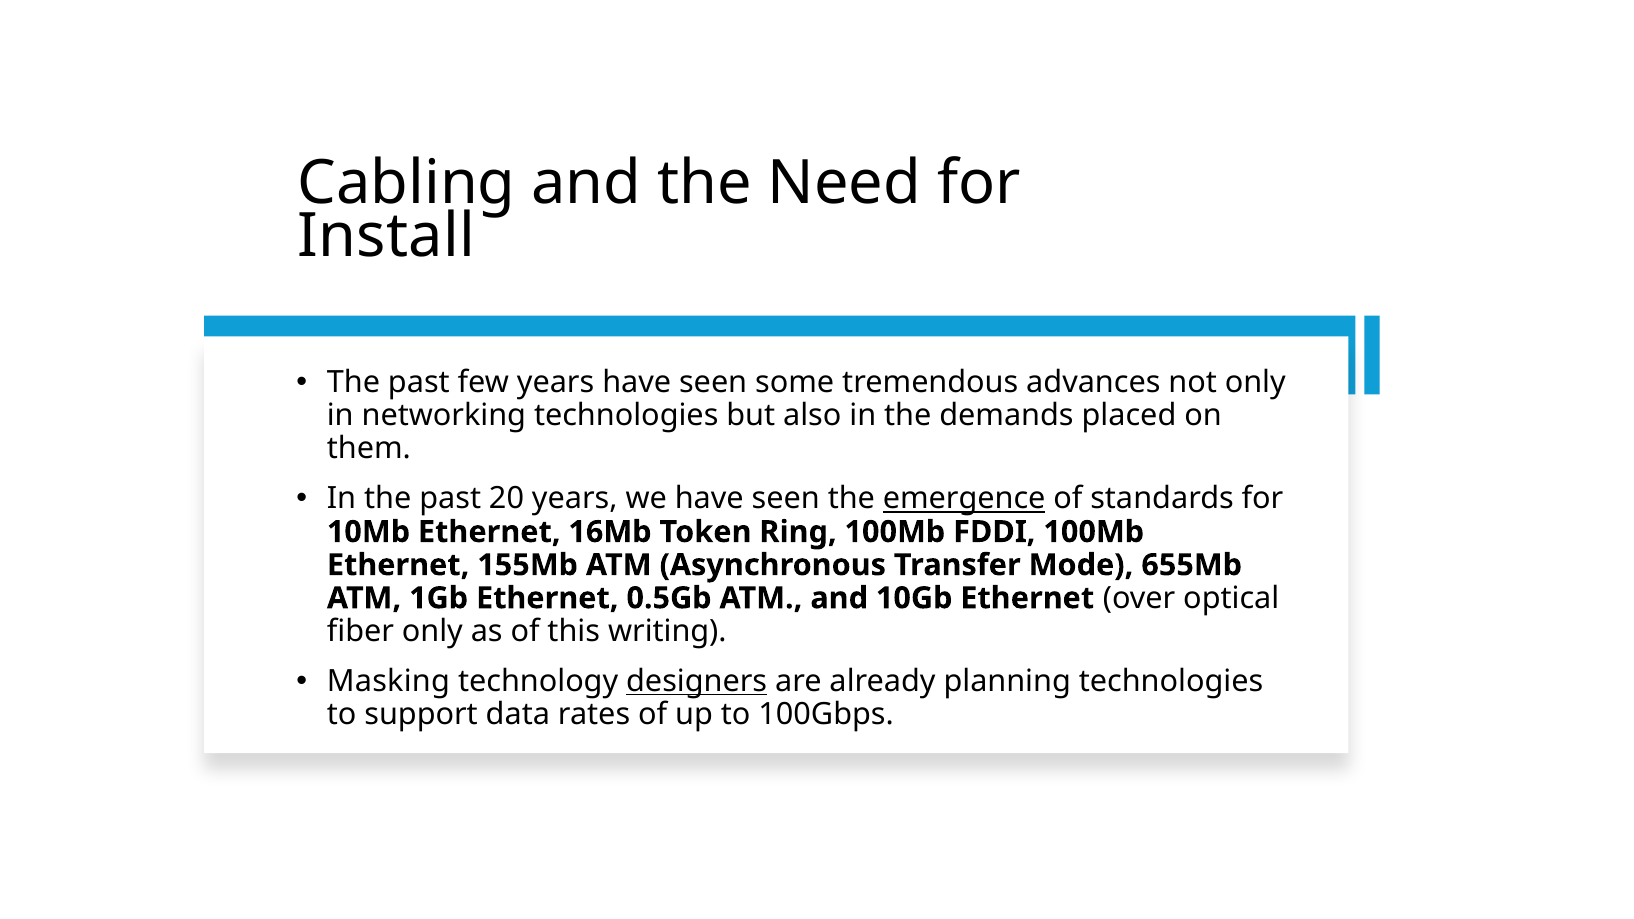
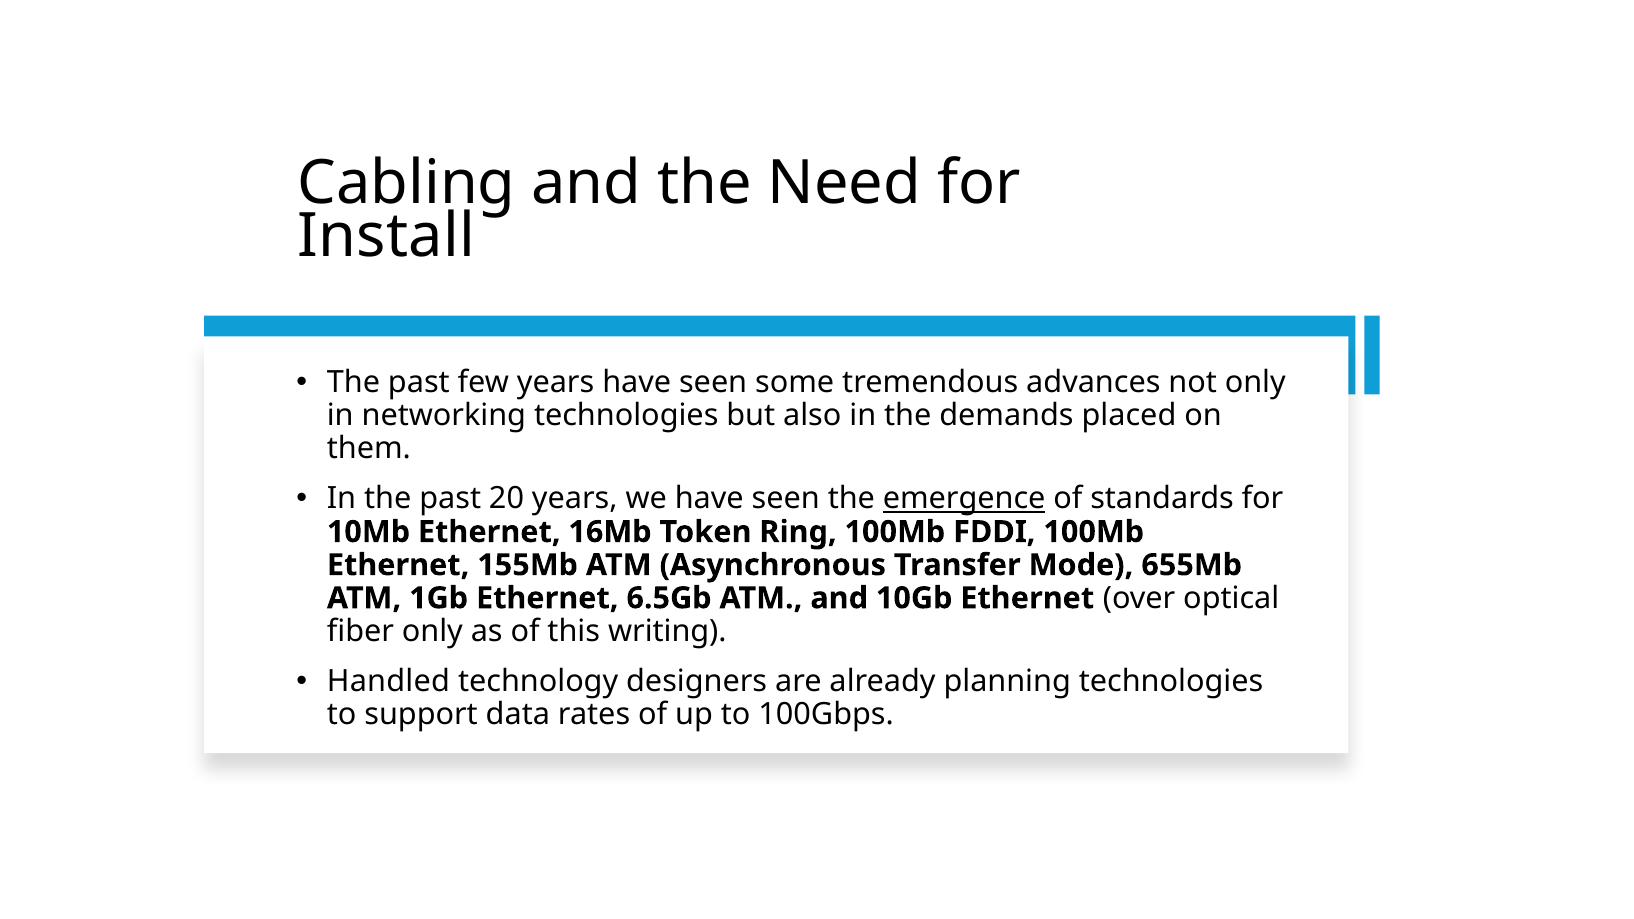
0.5Gb: 0.5Gb -> 6.5Gb
Masking: Masking -> Handled
designers underline: present -> none
